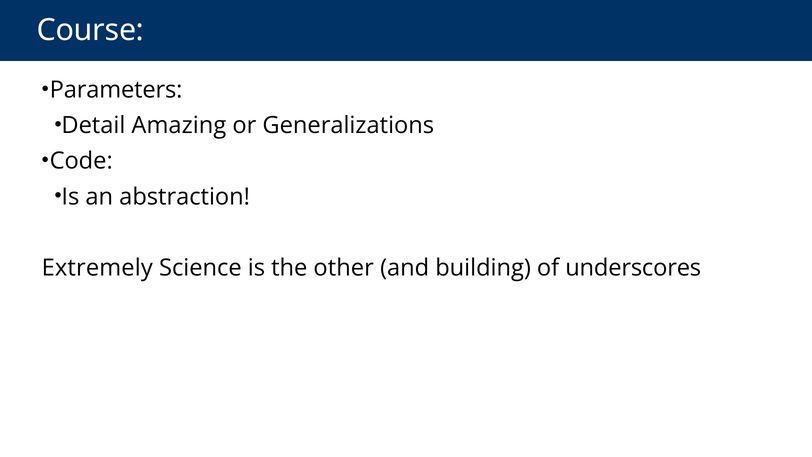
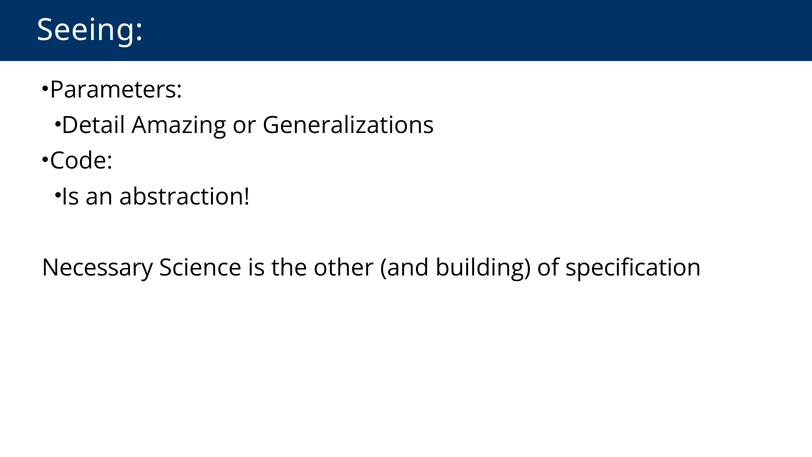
Course: Course -> Seeing
Extremely: Extremely -> Necessary
underscores: underscores -> specification
